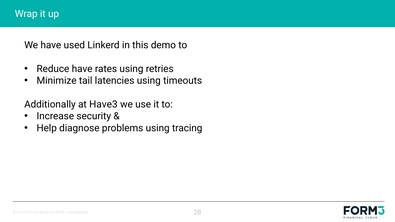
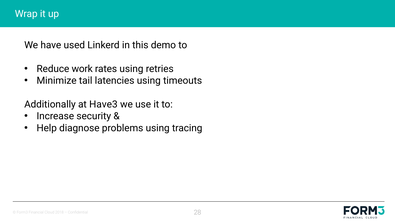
Reduce have: have -> work
